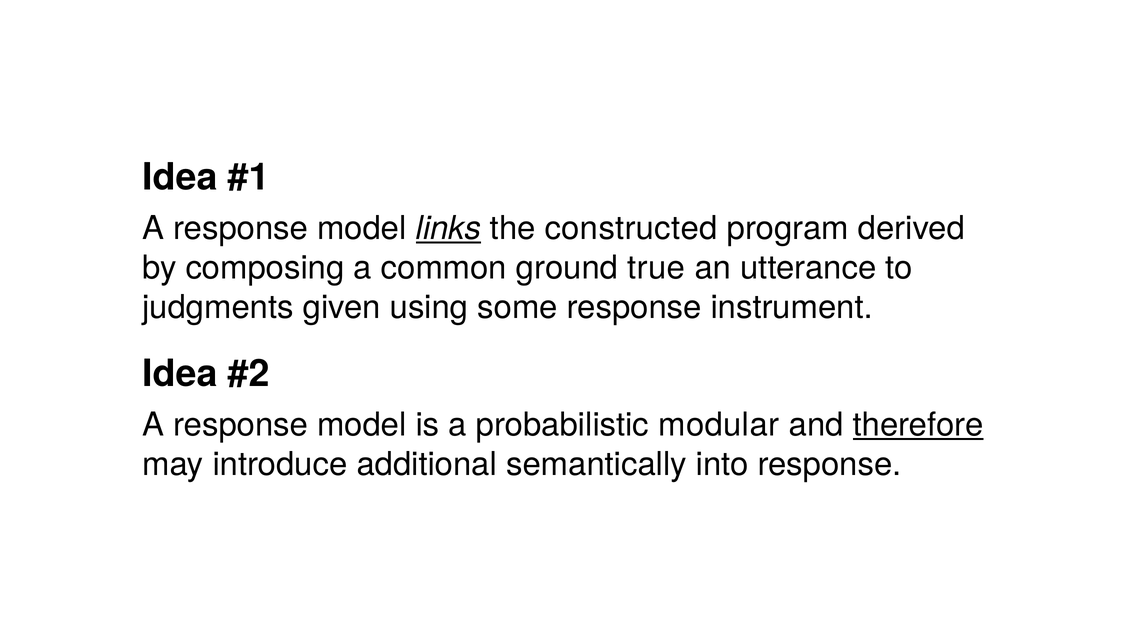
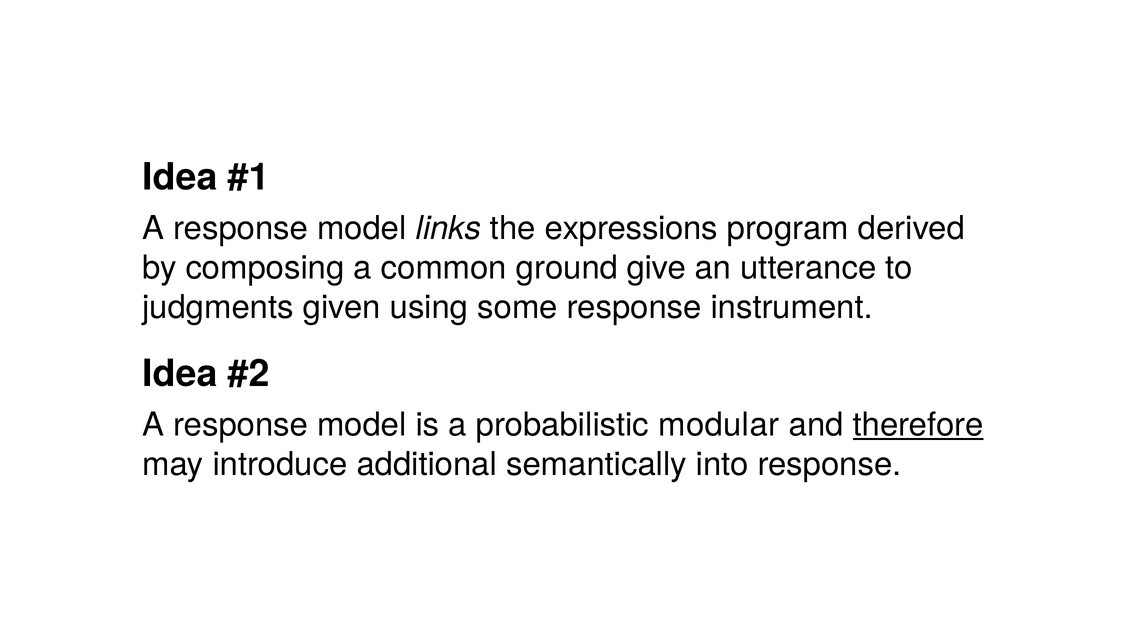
links underline: present -> none
constructed: constructed -> expressions
true: true -> give
